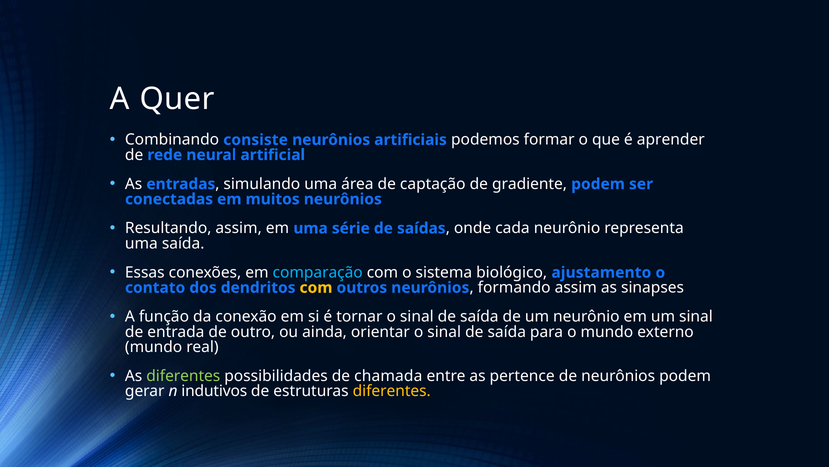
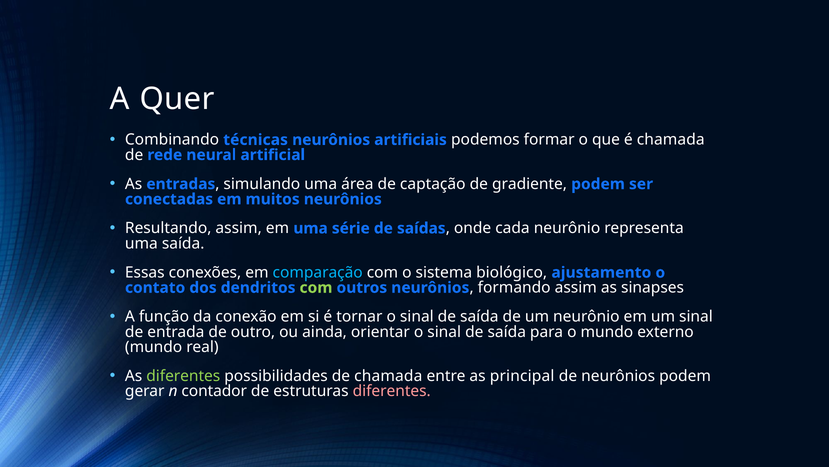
consiste: consiste -> técnicas
é aprender: aprender -> chamada
com at (316, 287) colour: yellow -> light green
pertence: pertence -> principal
indutivos: indutivos -> contador
diferentes at (392, 391) colour: yellow -> pink
